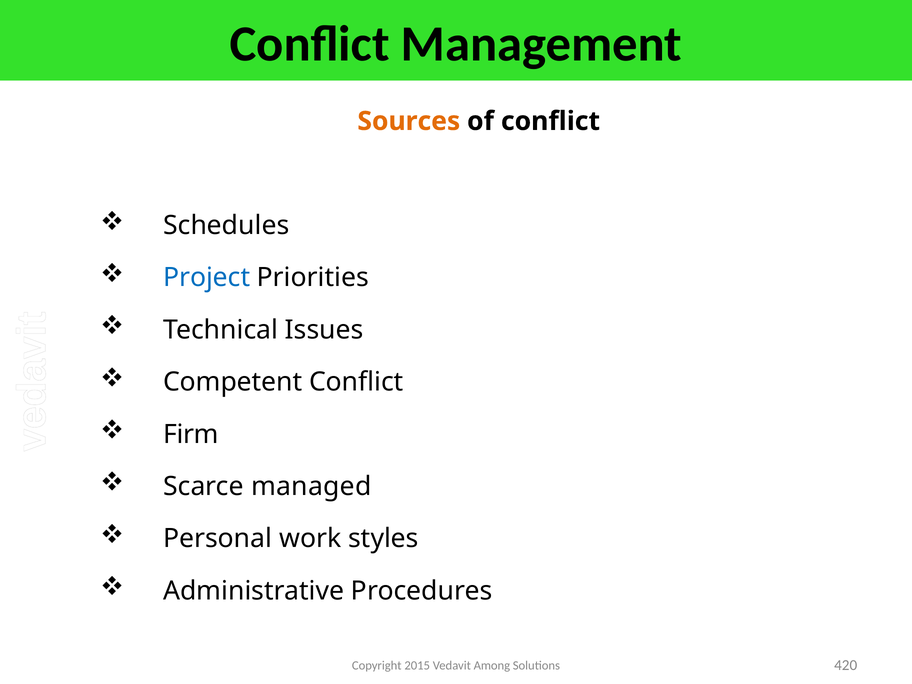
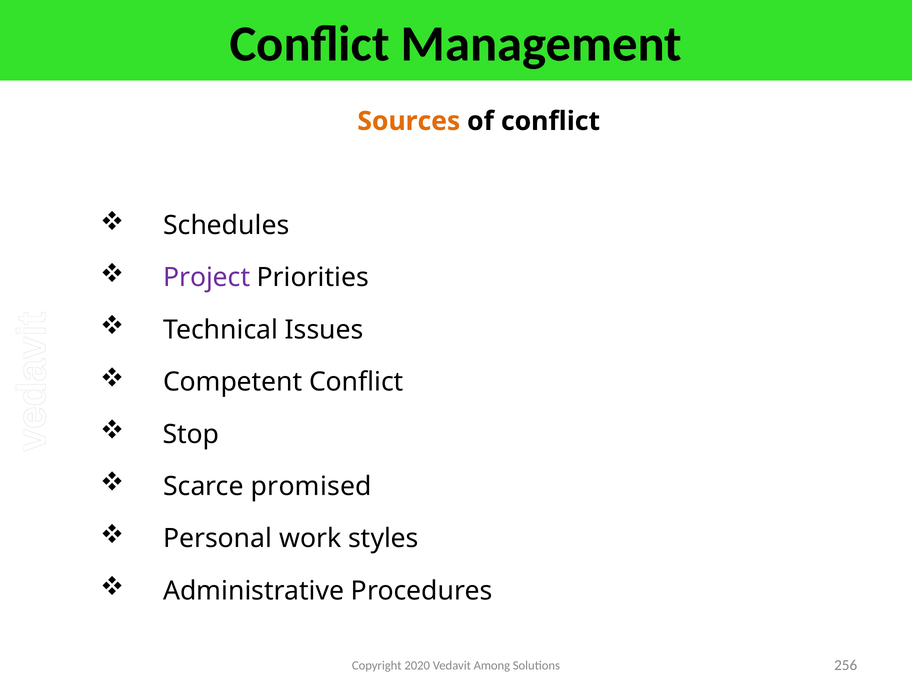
Project colour: blue -> purple
Firm: Firm -> Stop
managed: managed -> promised
2015: 2015 -> 2020
420: 420 -> 256
